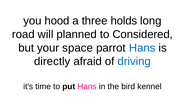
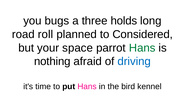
hood: hood -> bugs
will: will -> roll
Hans at (142, 48) colour: blue -> green
directly: directly -> nothing
